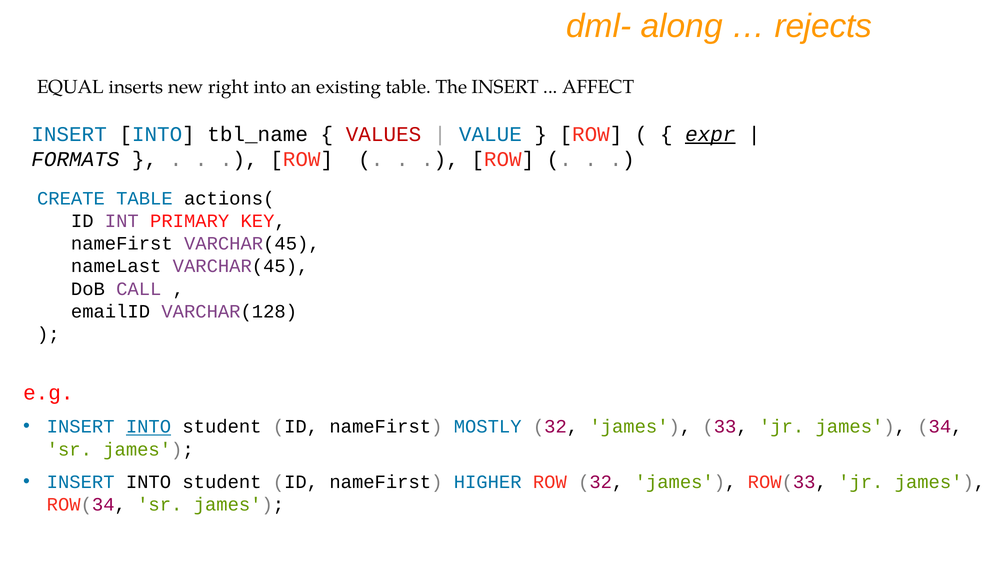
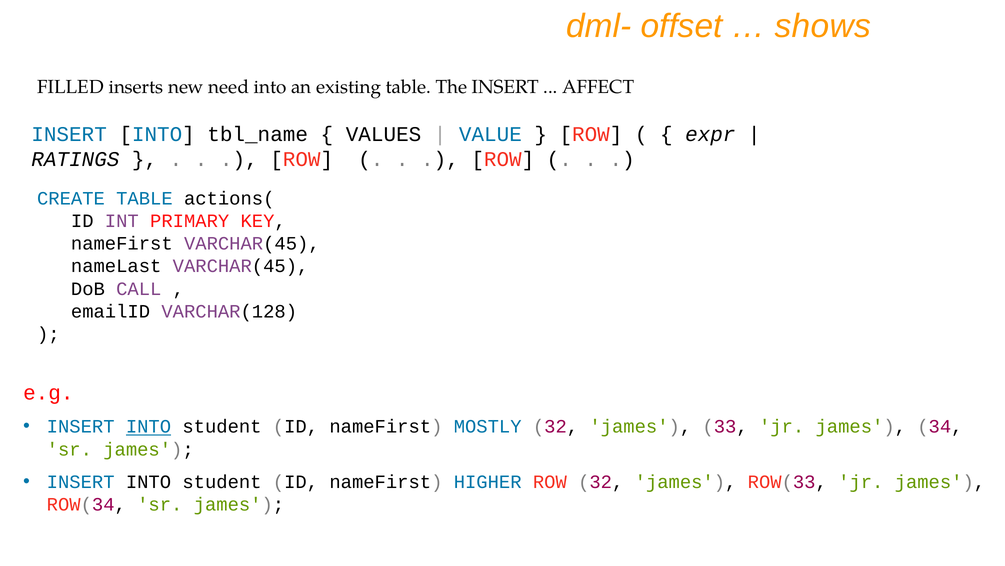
along: along -> offset
rejects: rejects -> shows
EQUAL: EQUAL -> FILLED
right: right -> need
VALUES colour: red -> black
expr underline: present -> none
FORMATS: FORMATS -> RATINGS
